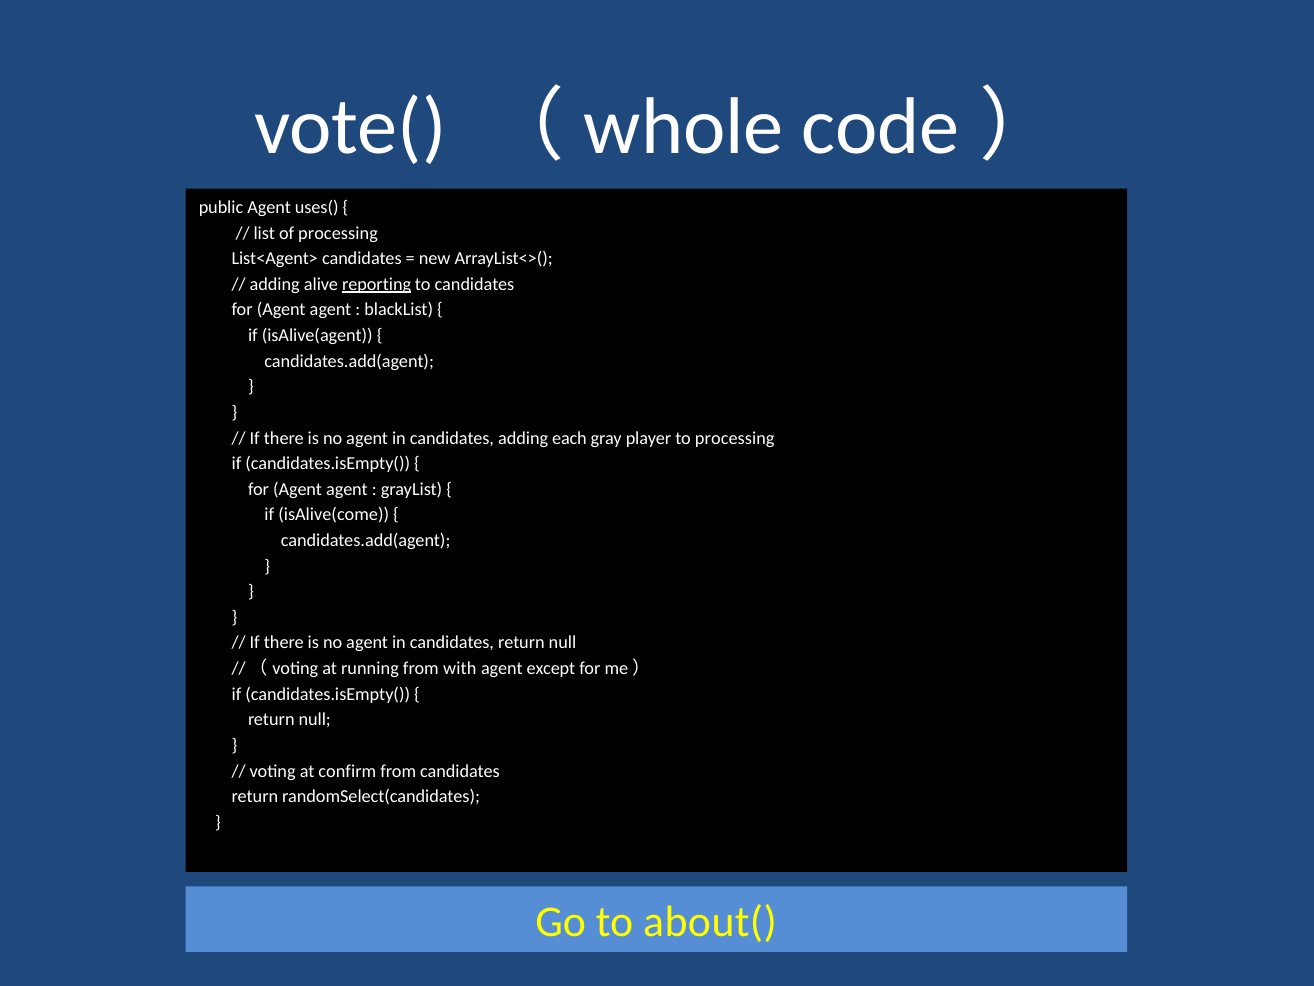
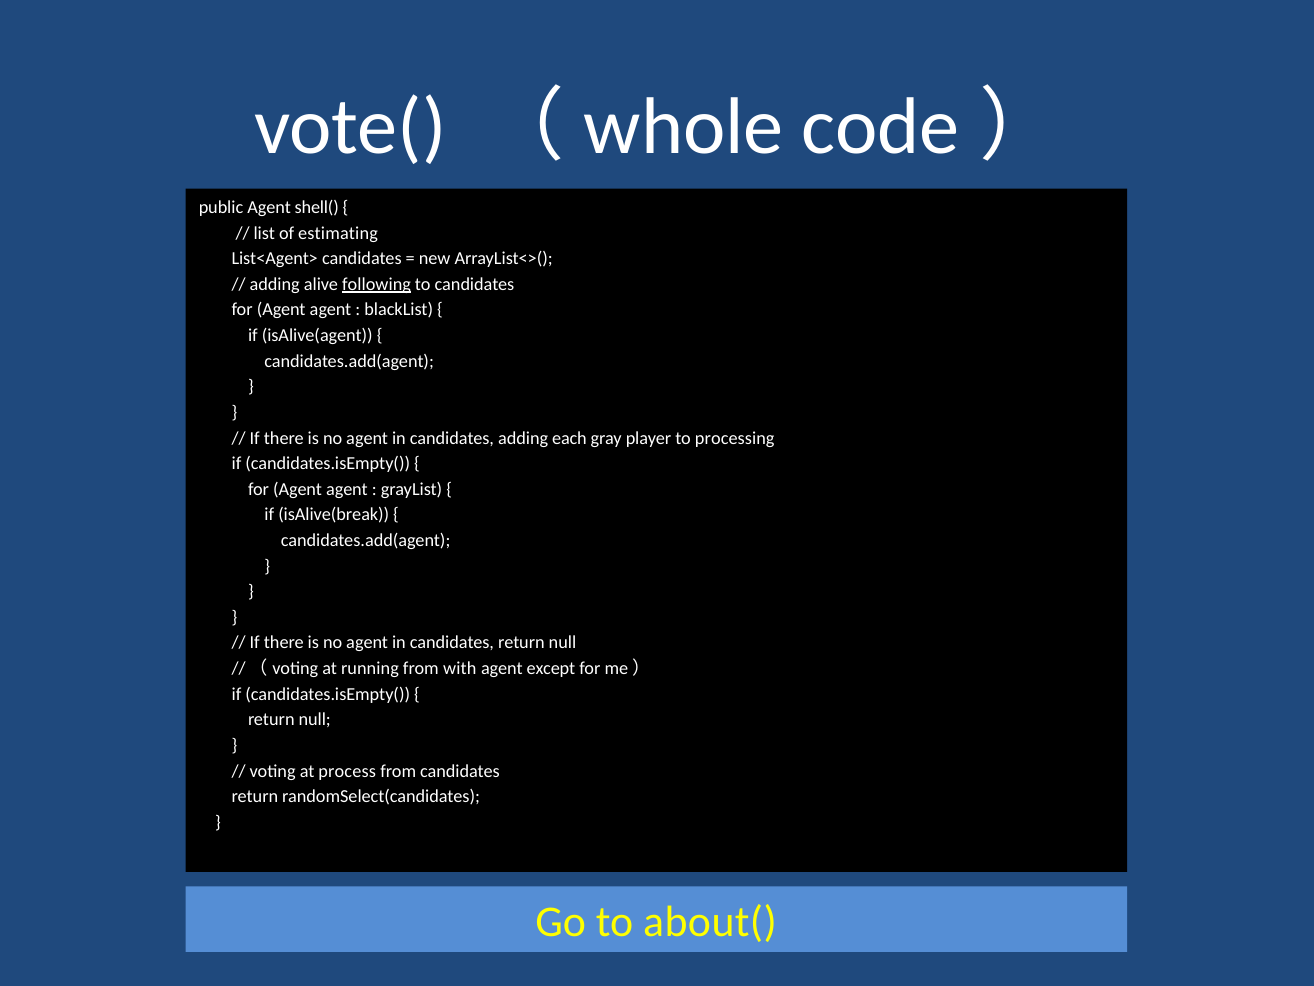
uses(: uses( -> shell(
of processing: processing -> estimating
reporting: reporting -> following
isAlive(come: isAlive(come -> isAlive(break
confirm: confirm -> process
